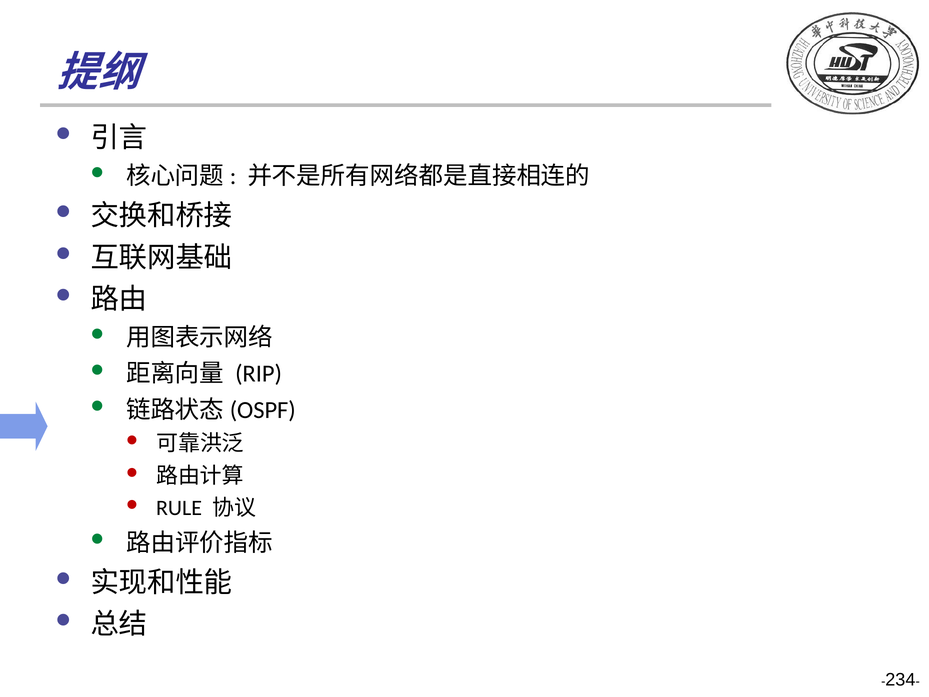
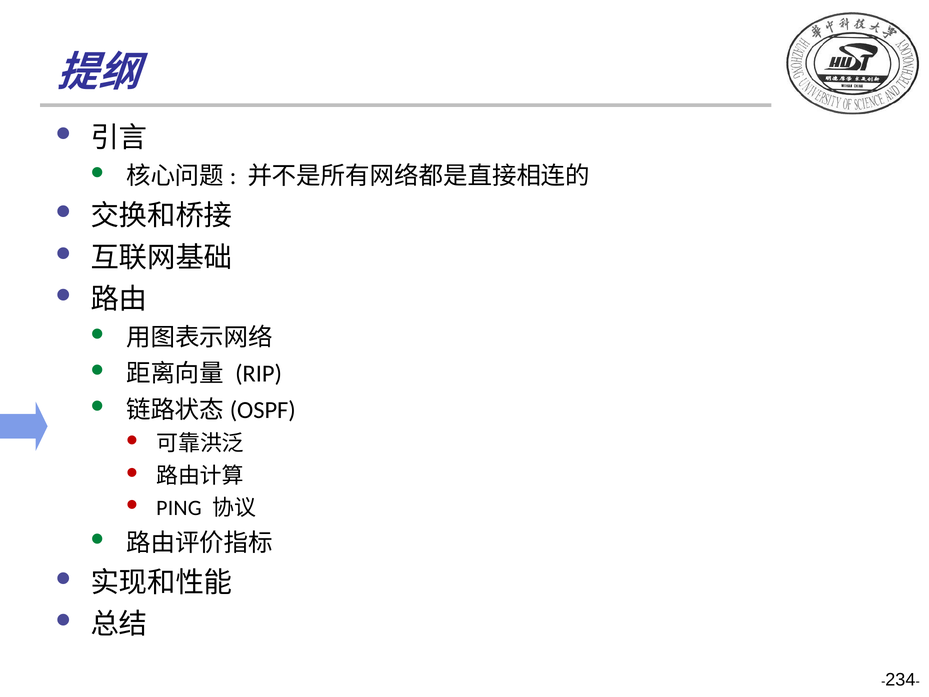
RULE: RULE -> PING
